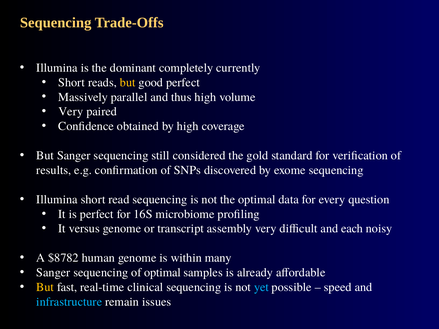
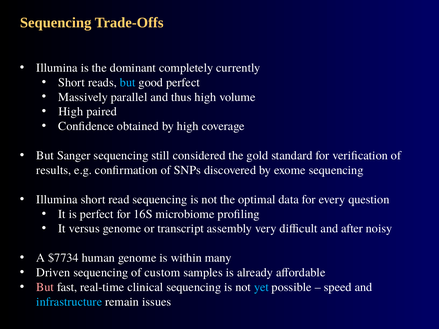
but at (128, 82) colour: yellow -> light blue
Very at (71, 112): Very -> High
each: each -> after
$8782: $8782 -> $7734
Sanger at (53, 273): Sanger -> Driven
of optimal: optimal -> custom
But at (45, 287) colour: yellow -> pink
